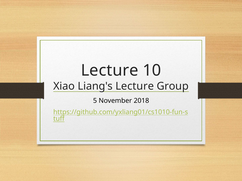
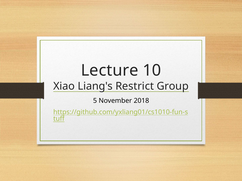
Liang's Lecture: Lecture -> Restrict
